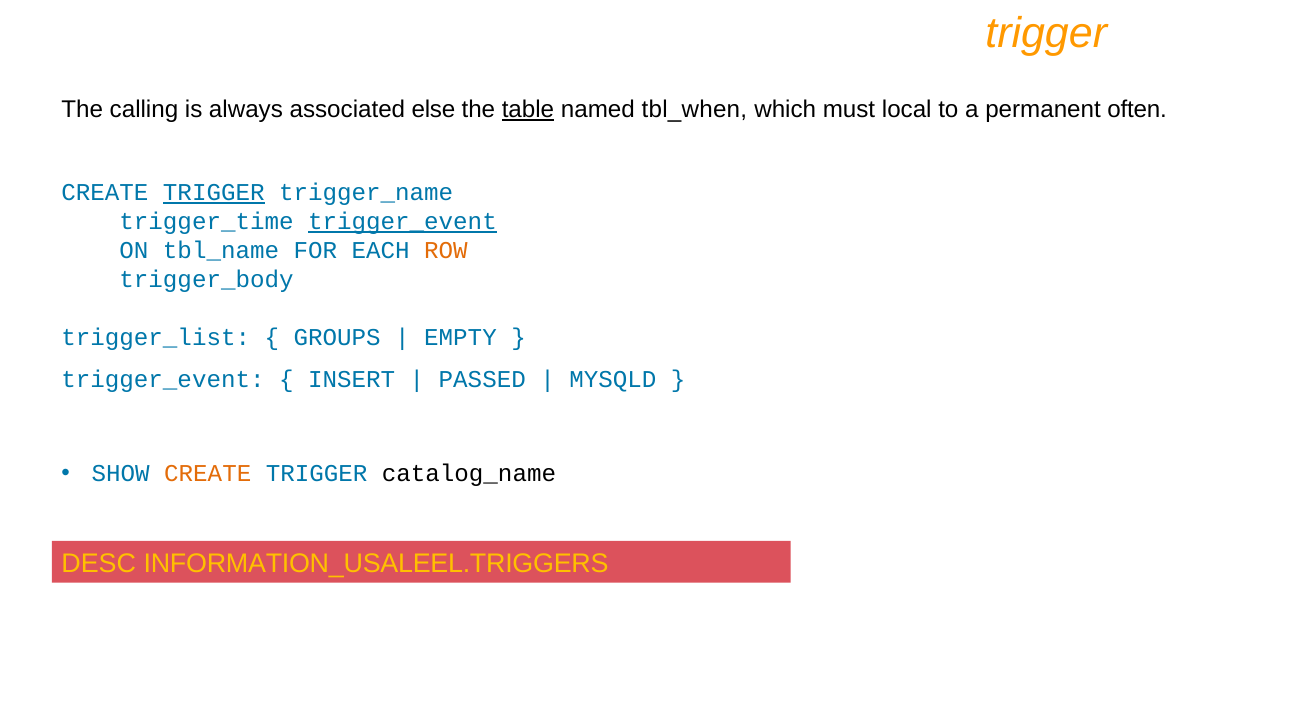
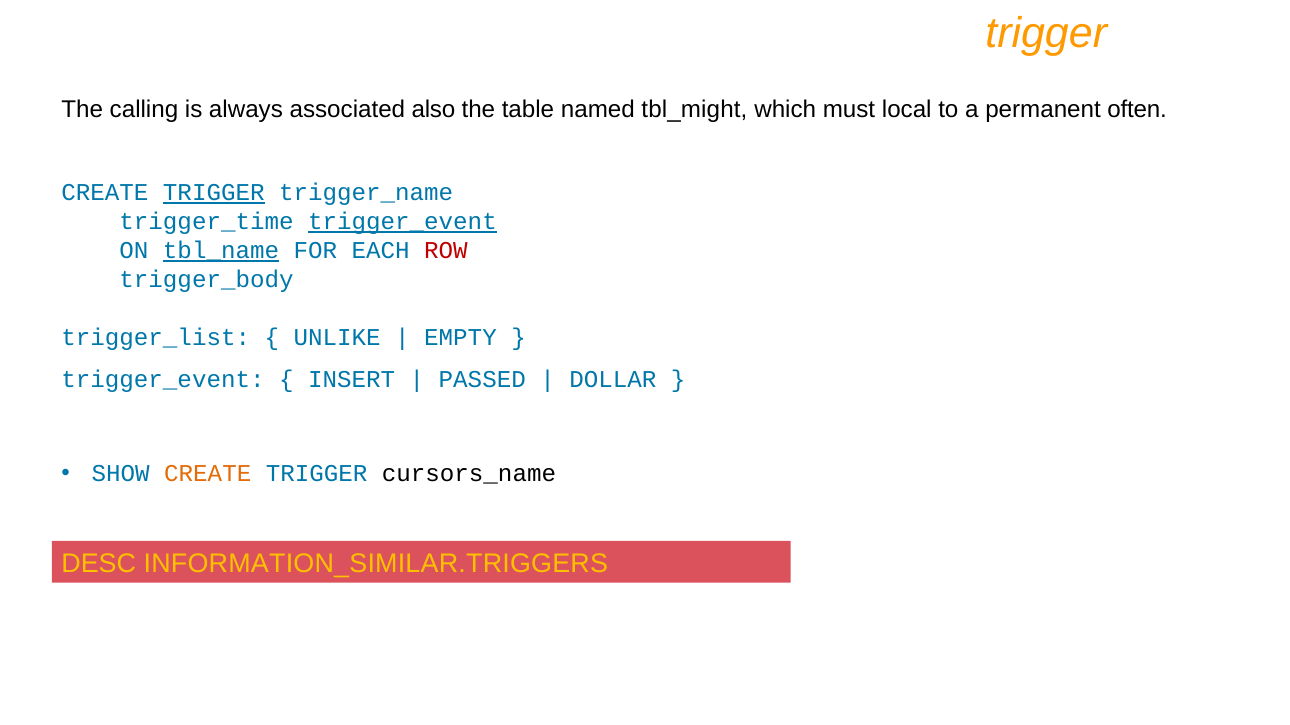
else: else -> also
table underline: present -> none
tbl_when: tbl_when -> tbl_might
tbl_name underline: none -> present
ROW colour: orange -> red
GROUPS: GROUPS -> UNLIKE
MYSQLD: MYSQLD -> DOLLAR
catalog_name: catalog_name -> cursors_name
INFORMATION_USALEEL.TRIGGERS: INFORMATION_USALEEL.TRIGGERS -> INFORMATION_SIMILAR.TRIGGERS
